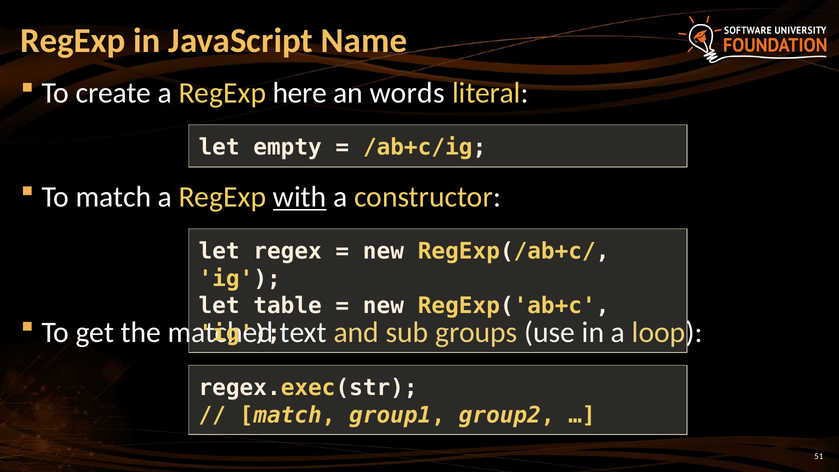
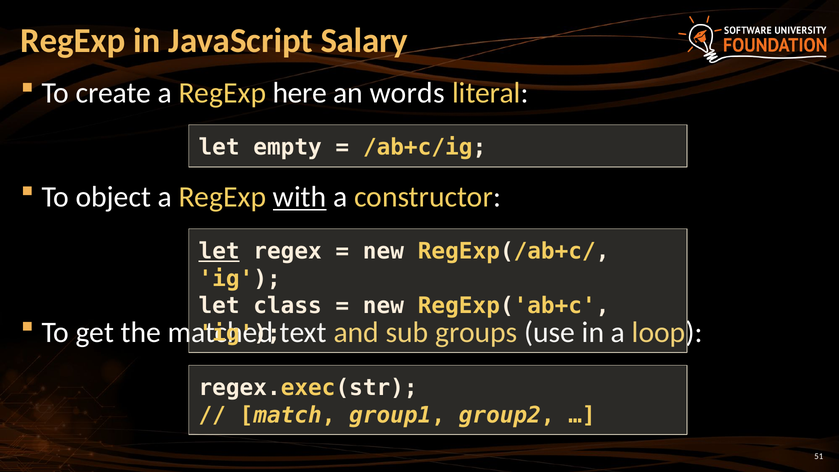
Name: Name -> Salary
To match: match -> object
let at (219, 252) underline: none -> present
table: table -> class
